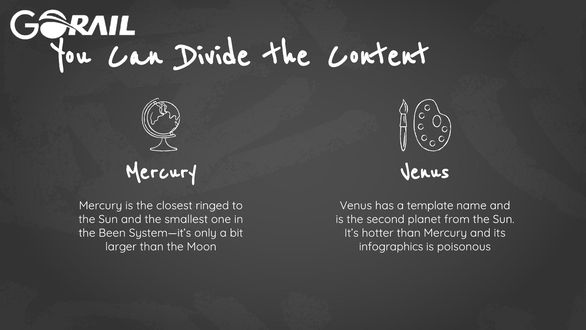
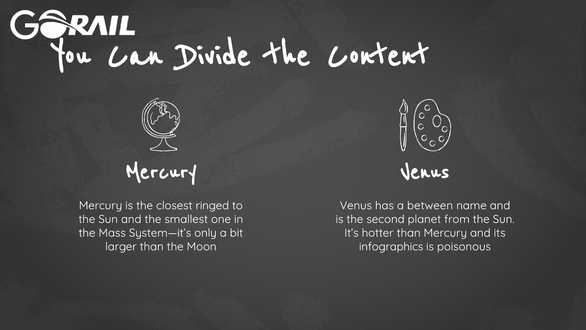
template: template -> between
Been: Been -> Mass
